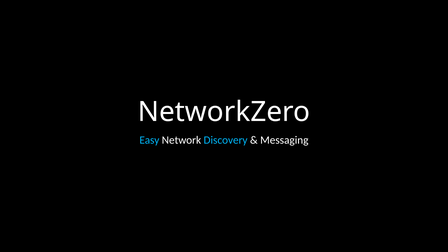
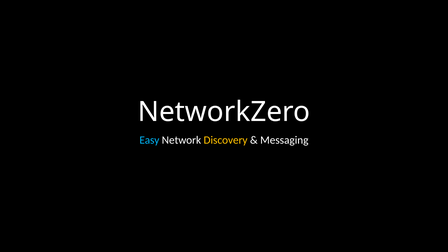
Discovery colour: light blue -> yellow
